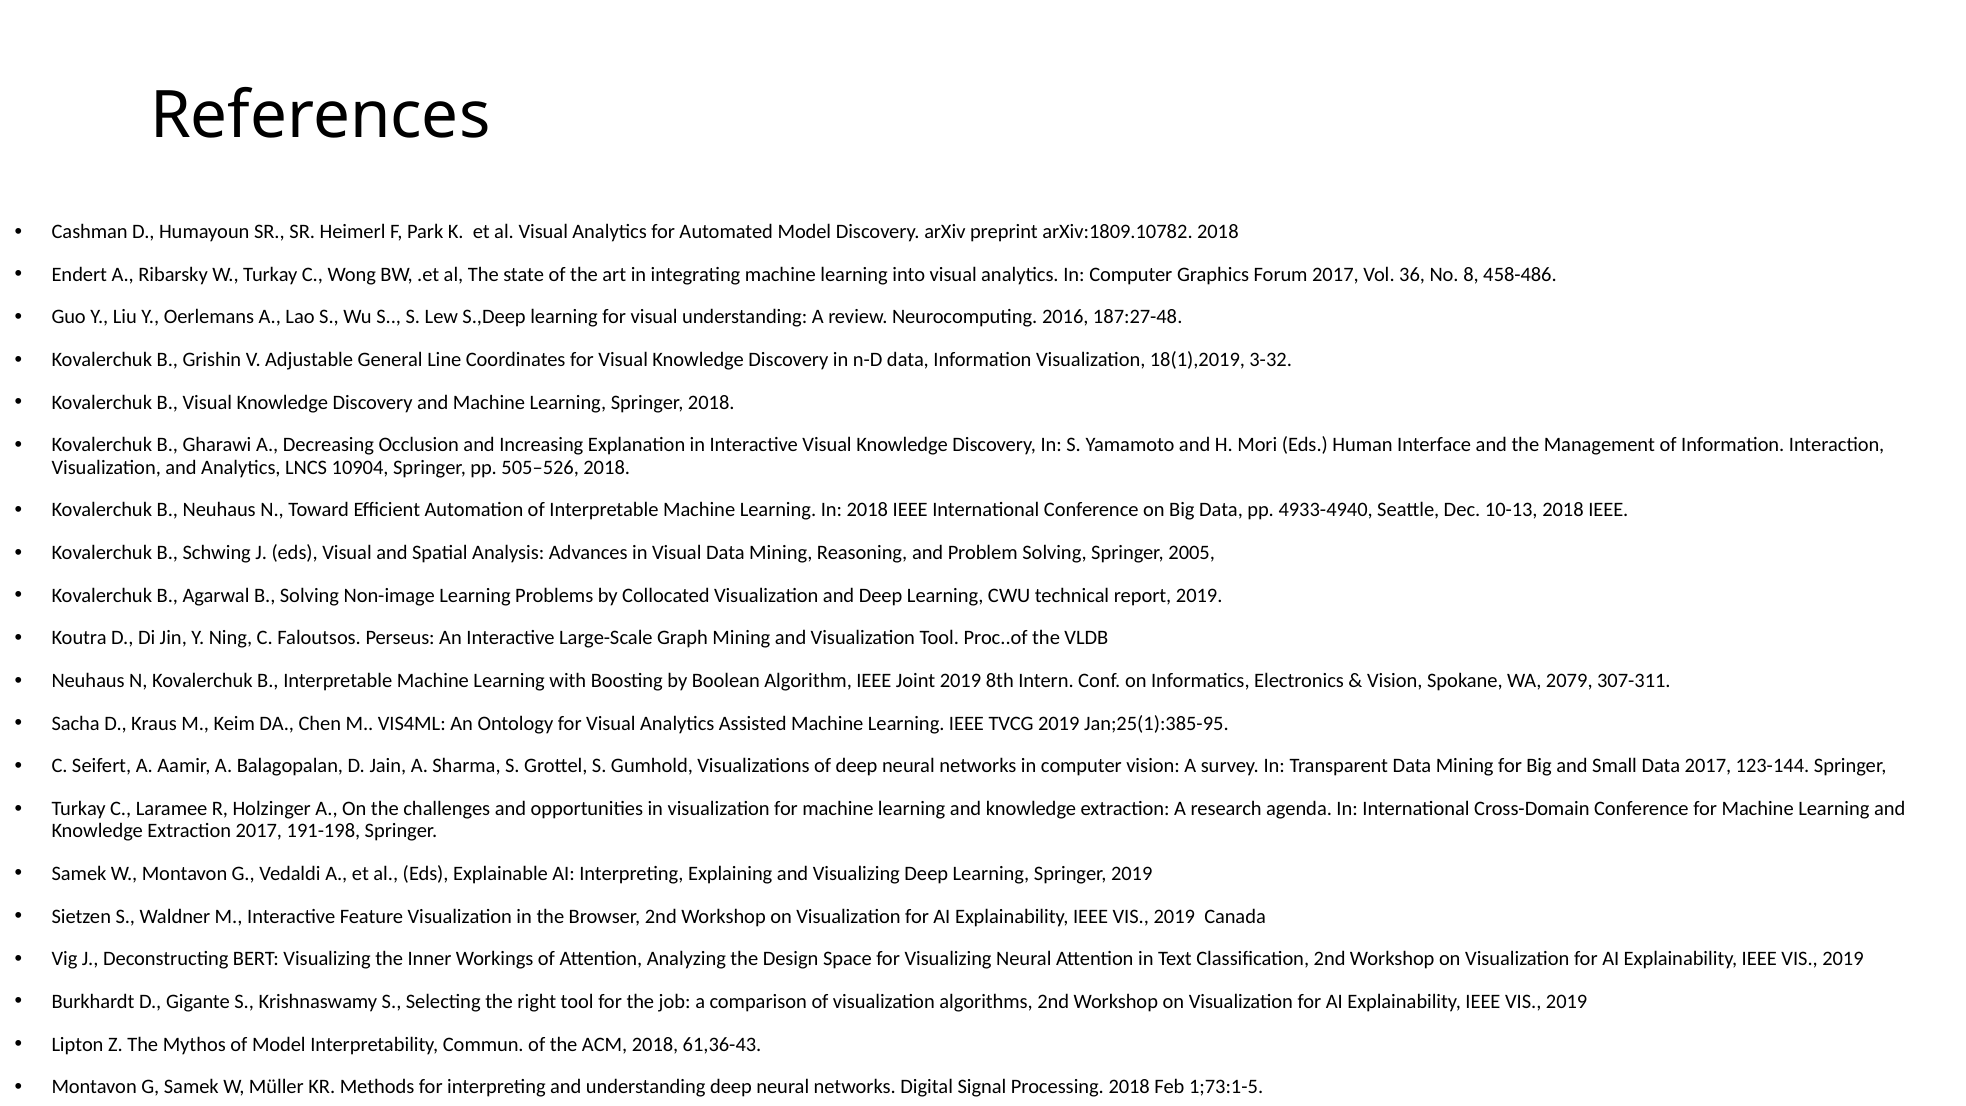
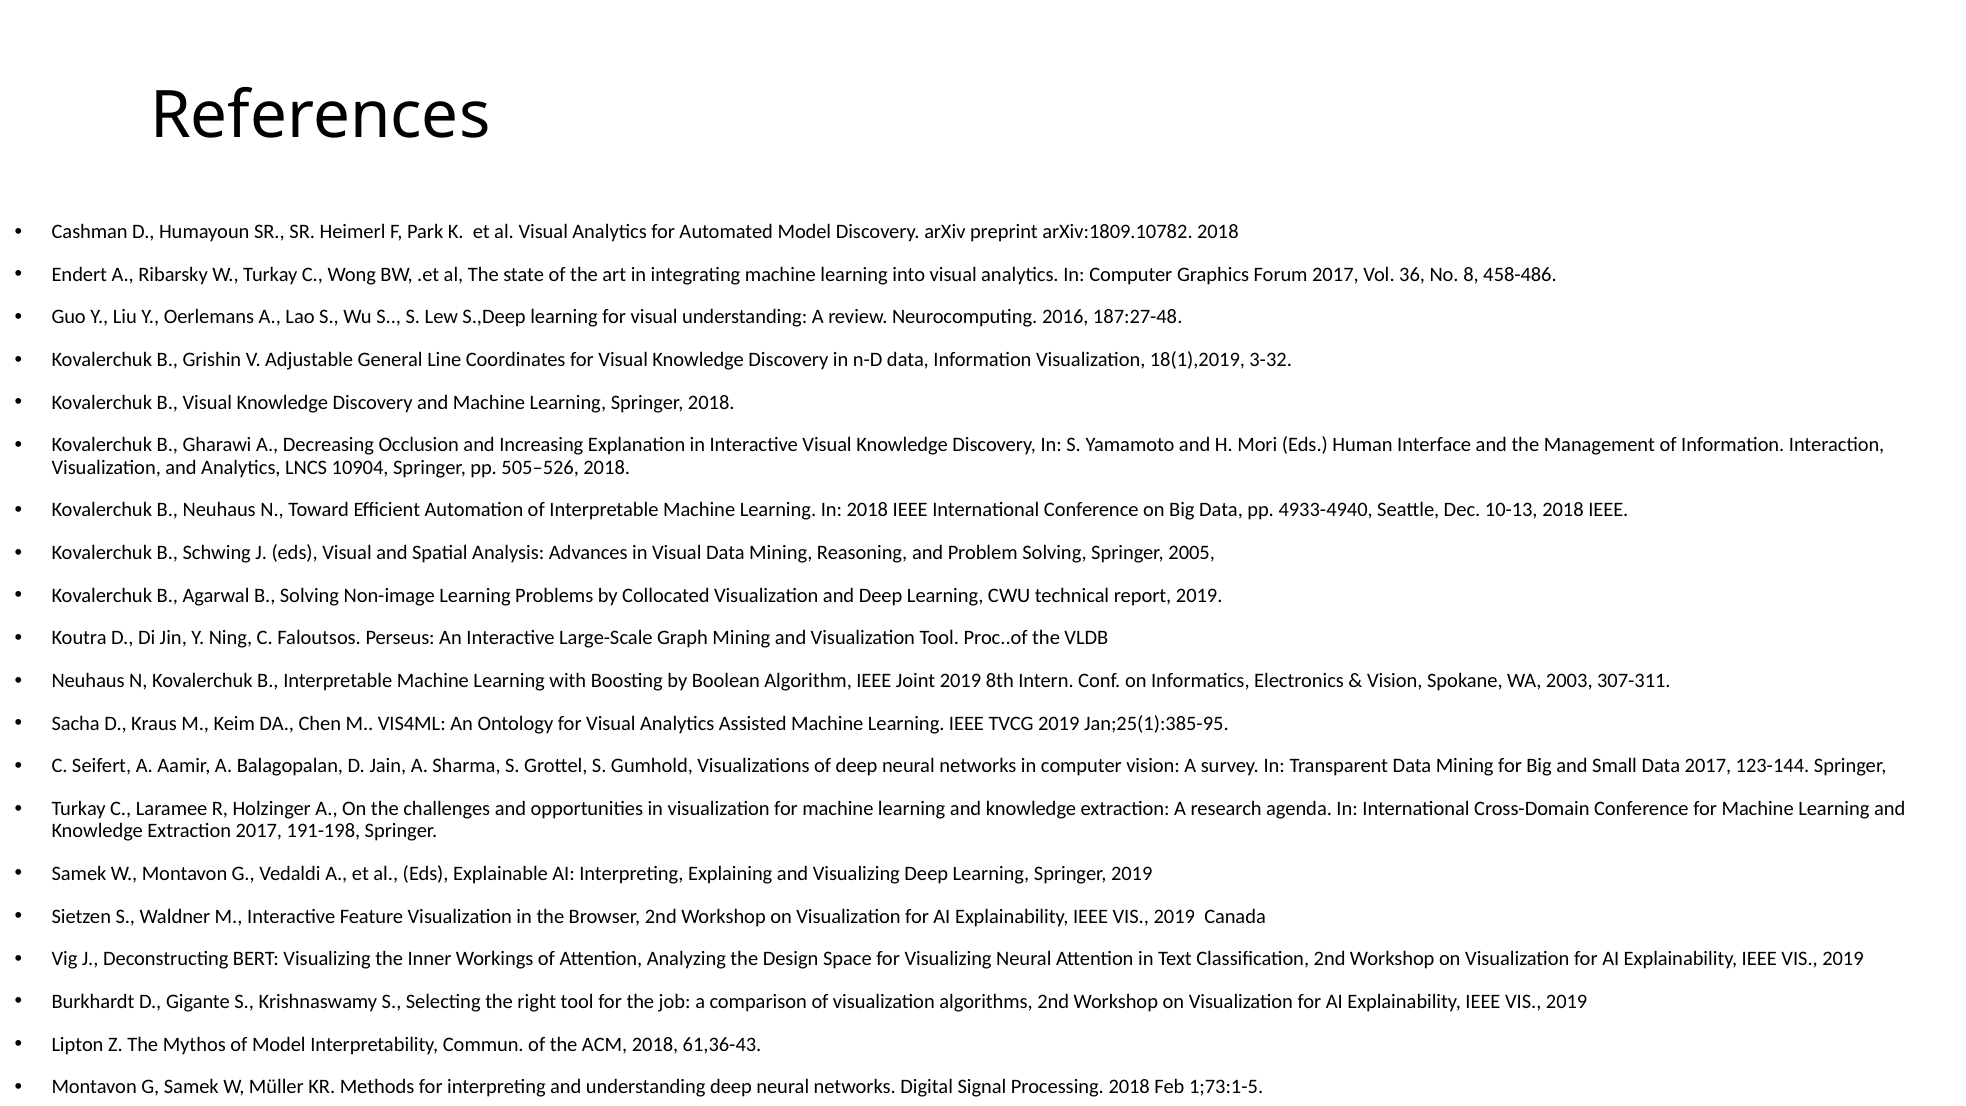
2079: 2079 -> 2003
